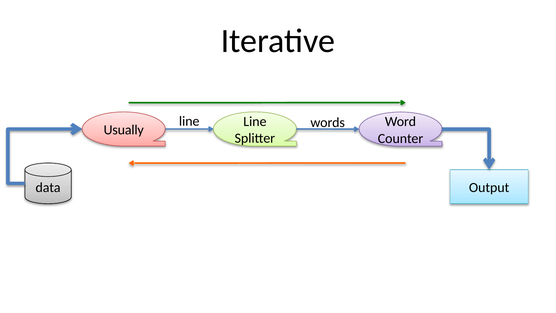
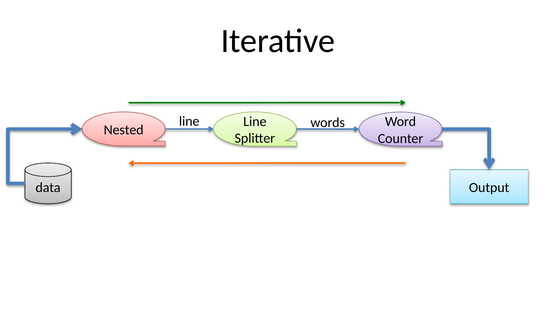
Usually: Usually -> Nested
